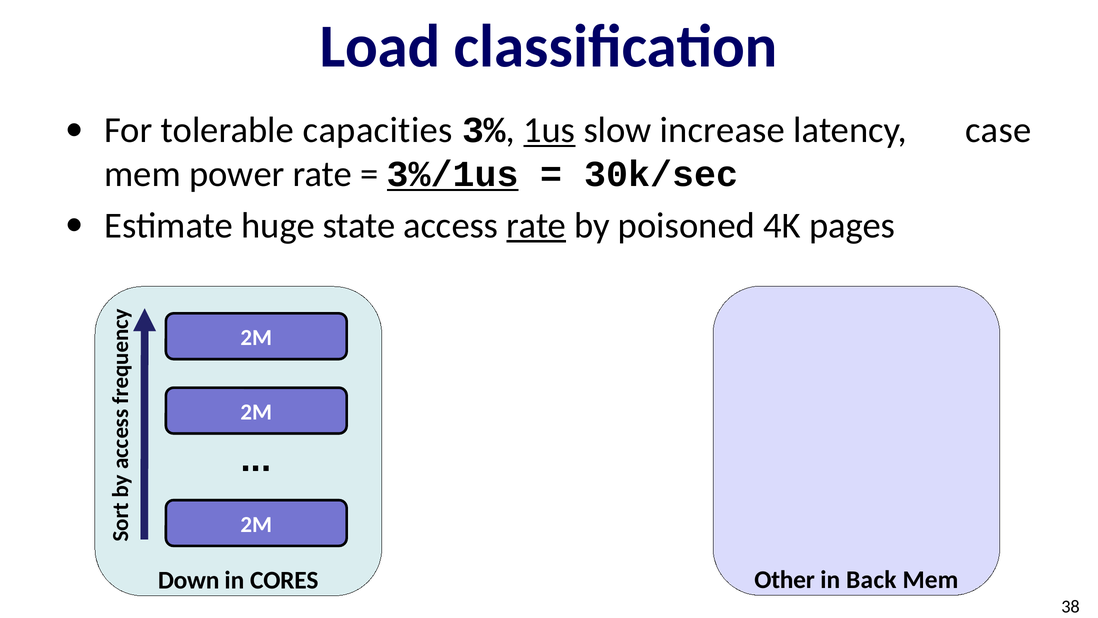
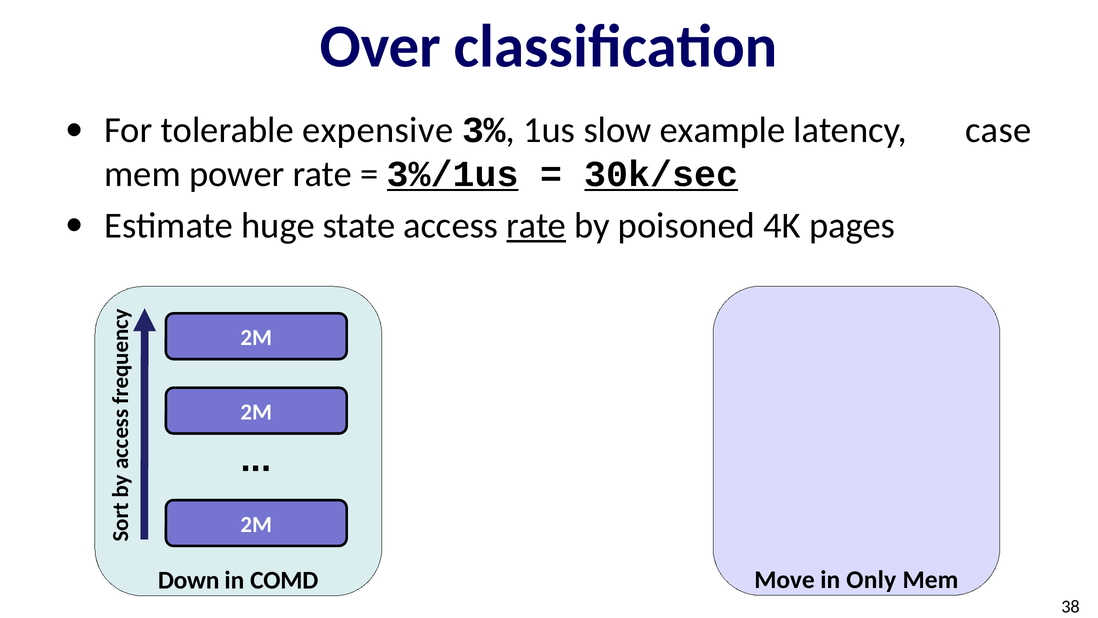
Load: Load -> Over
capacities: capacities -> expensive
1us underline: present -> none
increase: increase -> example
30k/sec underline: none -> present
Other: Other -> Move
Back: Back -> Only
CORES: CORES -> COMD
